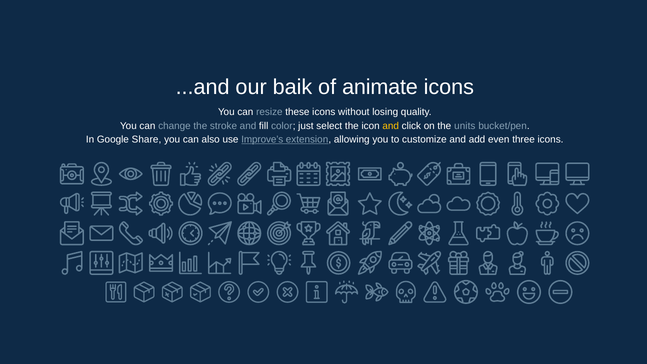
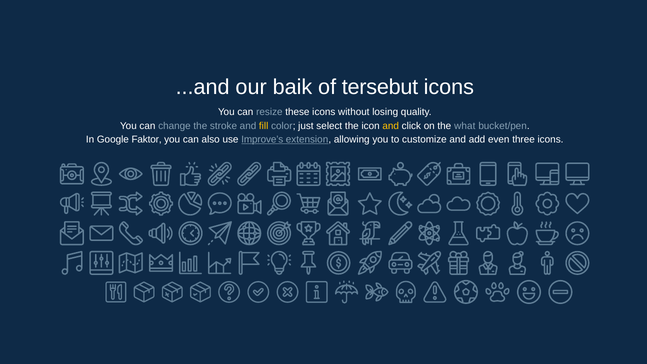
animate: animate -> tersebut
fill colour: white -> yellow
units: units -> what
Share: Share -> Faktor
